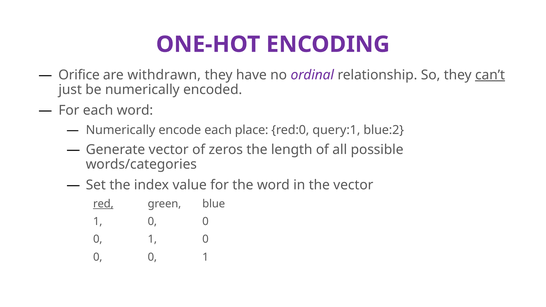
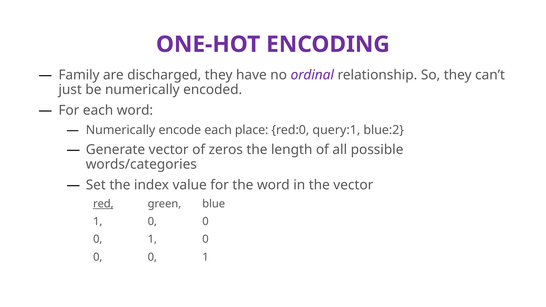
Orifice: Orifice -> Family
withdrawn: withdrawn -> discharged
can’t underline: present -> none
